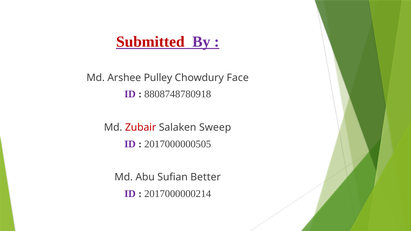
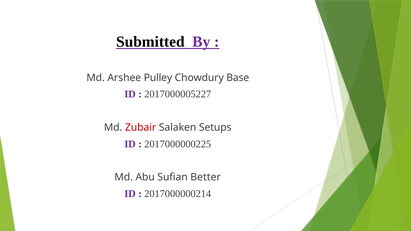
Submitted colour: red -> black
Face: Face -> Base
8808748780918: 8808748780918 -> 2017000005227
Sweep: Sweep -> Setups
2017000000505: 2017000000505 -> 2017000000225
